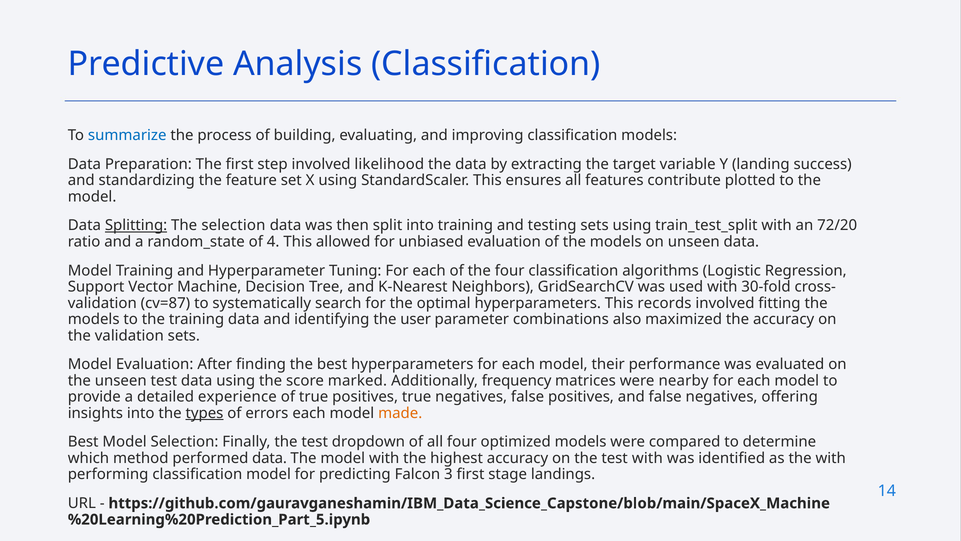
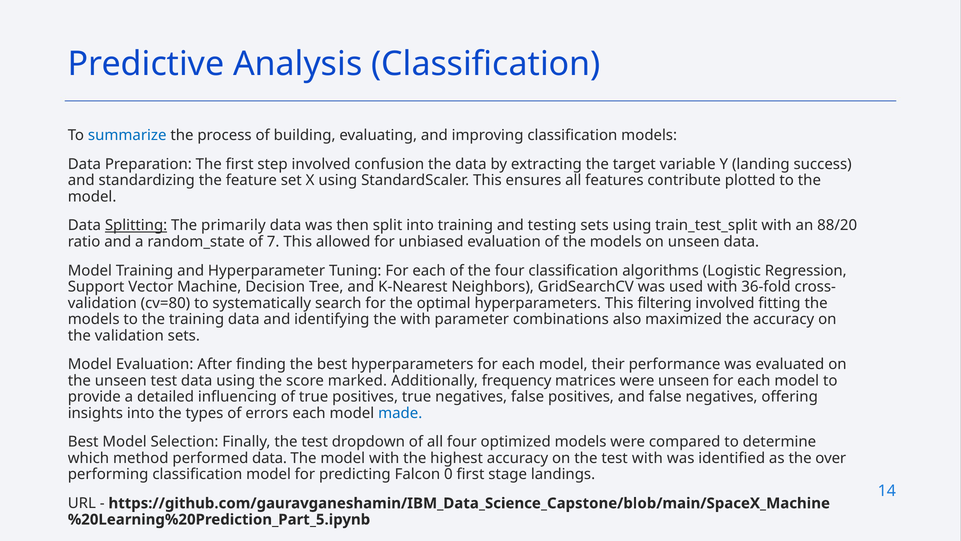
likelihood: likelihood -> confusion
The selection: selection -> primarily
72/20: 72/20 -> 88/20
4: 4 -> 7
30-fold: 30-fold -> 36-fold
cv=87: cv=87 -> cv=80
records: records -> filtering
the user: user -> with
were nearby: nearby -> unseen
experience: experience -> influencing
types underline: present -> none
made colour: orange -> blue
the with: with -> over
3: 3 -> 0
